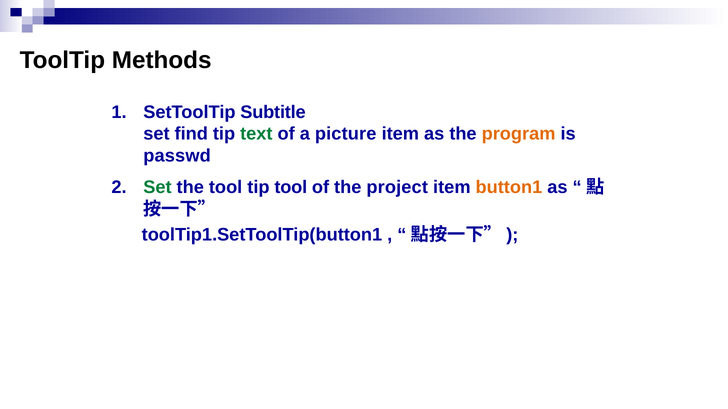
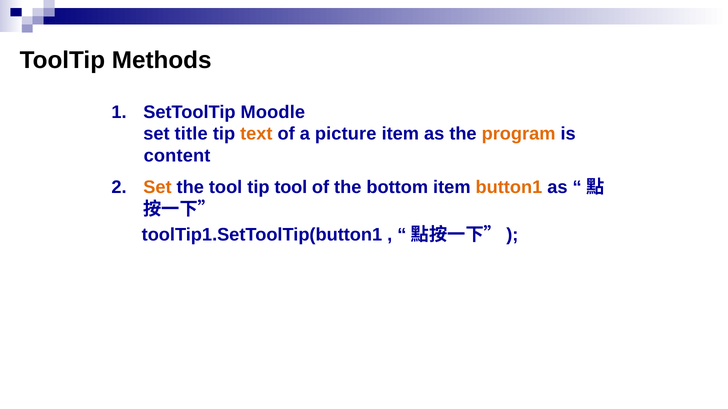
Subtitle: Subtitle -> Moodle
find: find -> title
text colour: green -> orange
passwd: passwd -> content
Set at (157, 188) colour: green -> orange
project: project -> bottom
